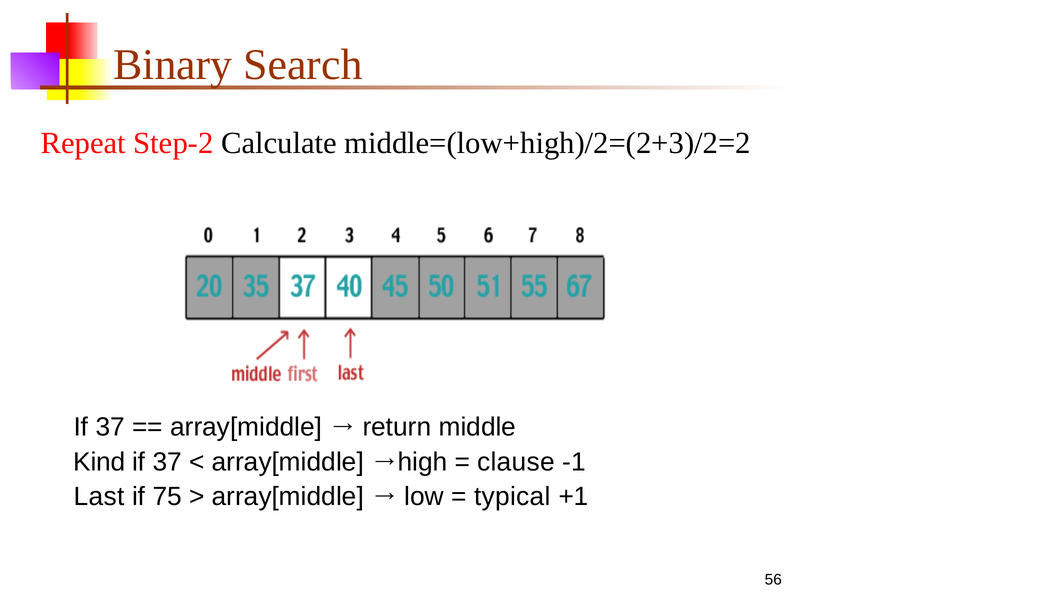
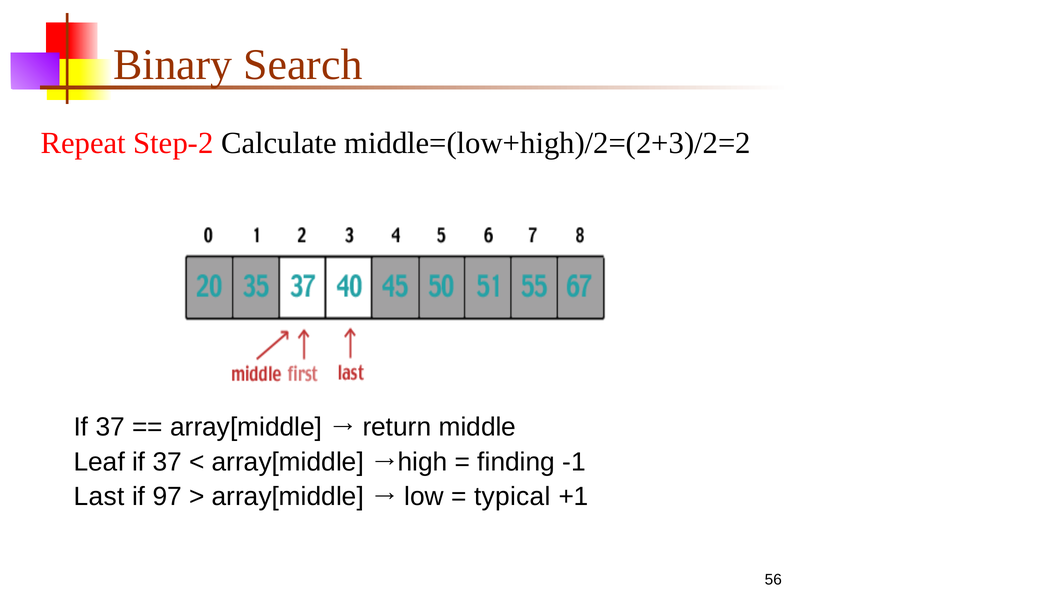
Kind: Kind -> Leaf
clause: clause -> finding
75: 75 -> 97
